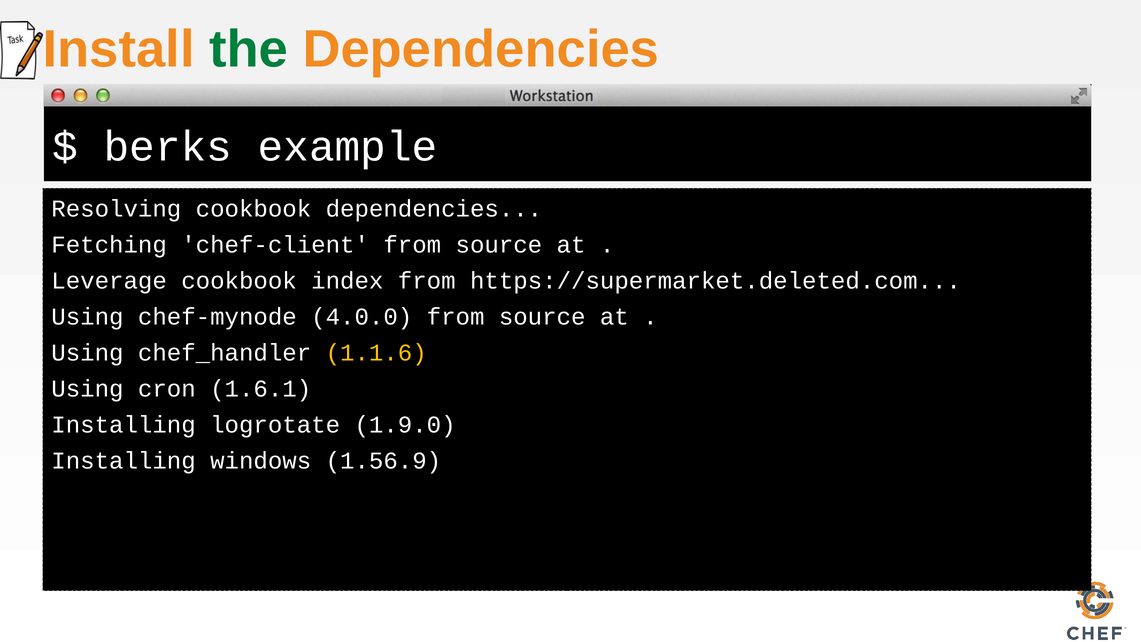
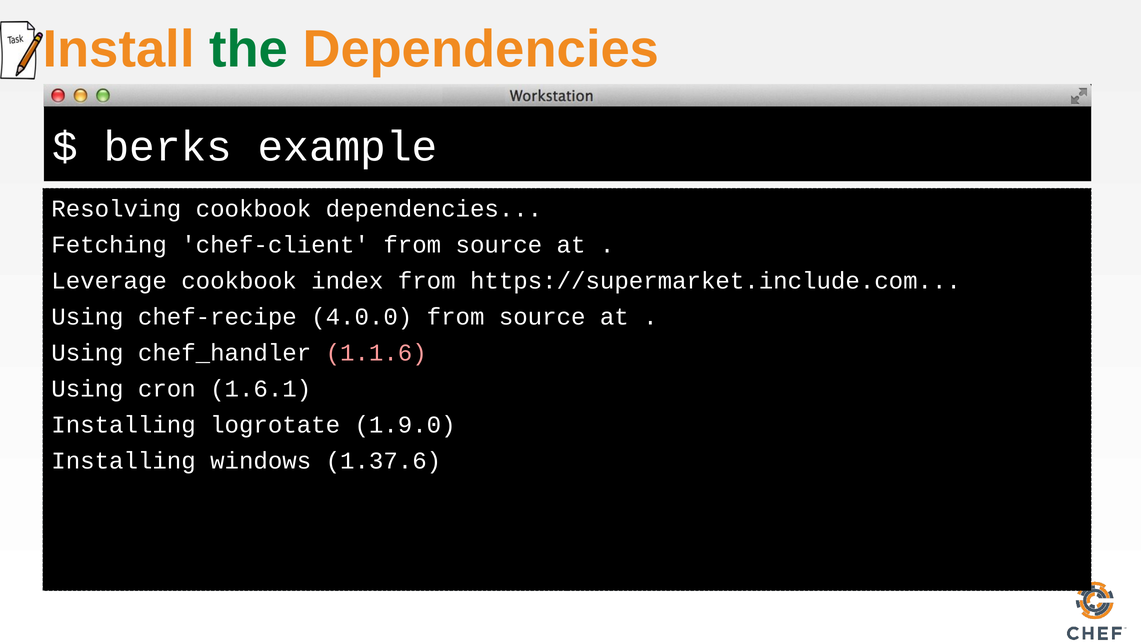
https://supermarket.deleted.com: https://supermarket.deleted.com -> https://supermarket.include.com
chef-mynode: chef-mynode -> chef-recipe
1.1.6 colour: yellow -> pink
1.56.9: 1.56.9 -> 1.37.6
